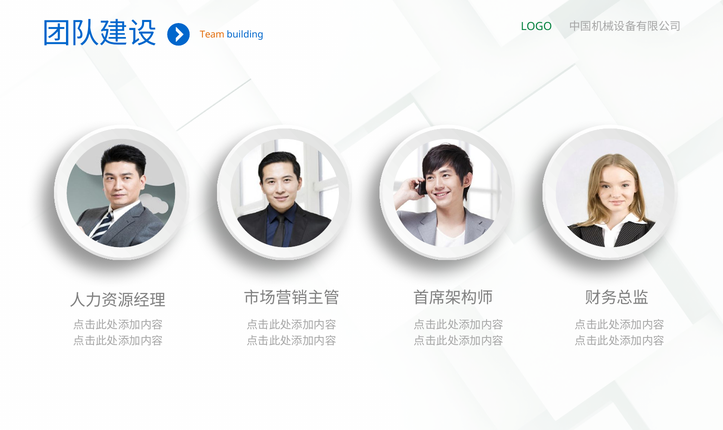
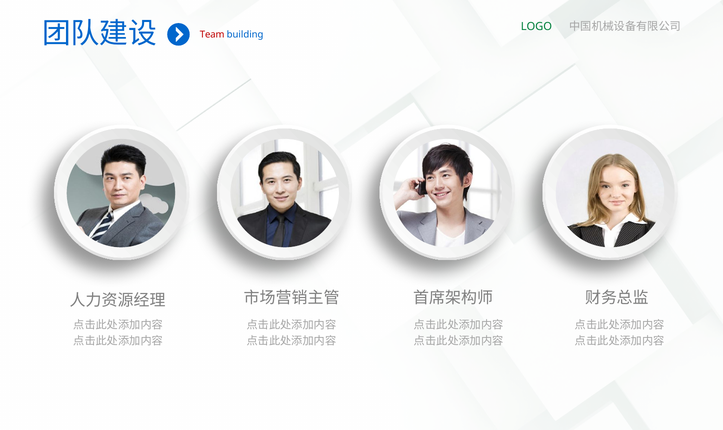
Team colour: orange -> red
